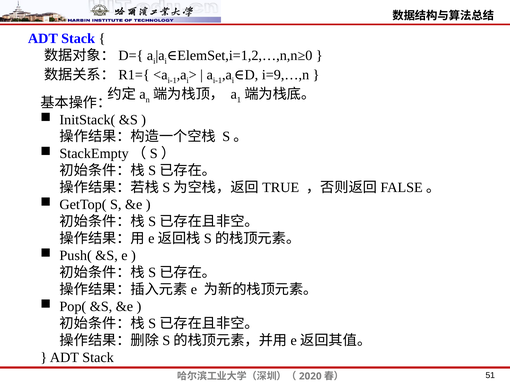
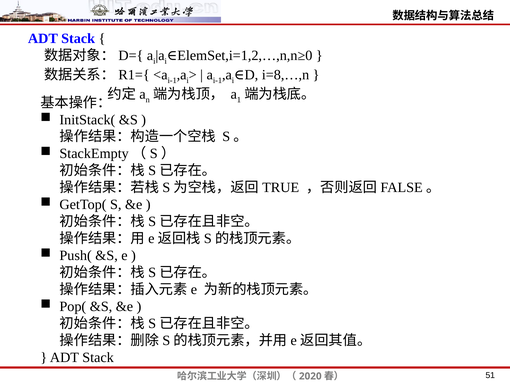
i=9,…,n: i=9,…,n -> i=8,…,n
